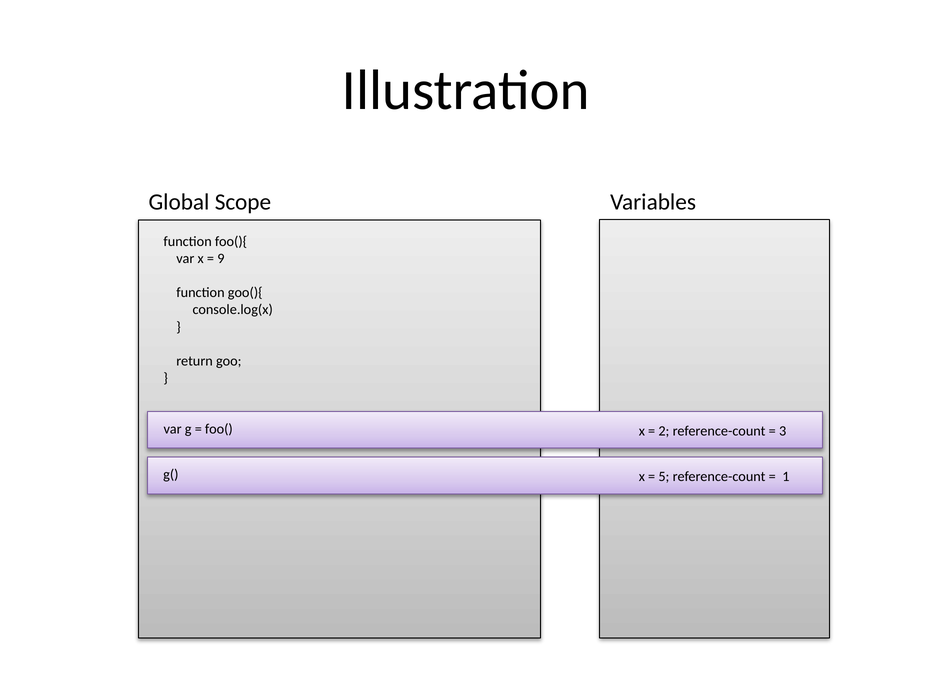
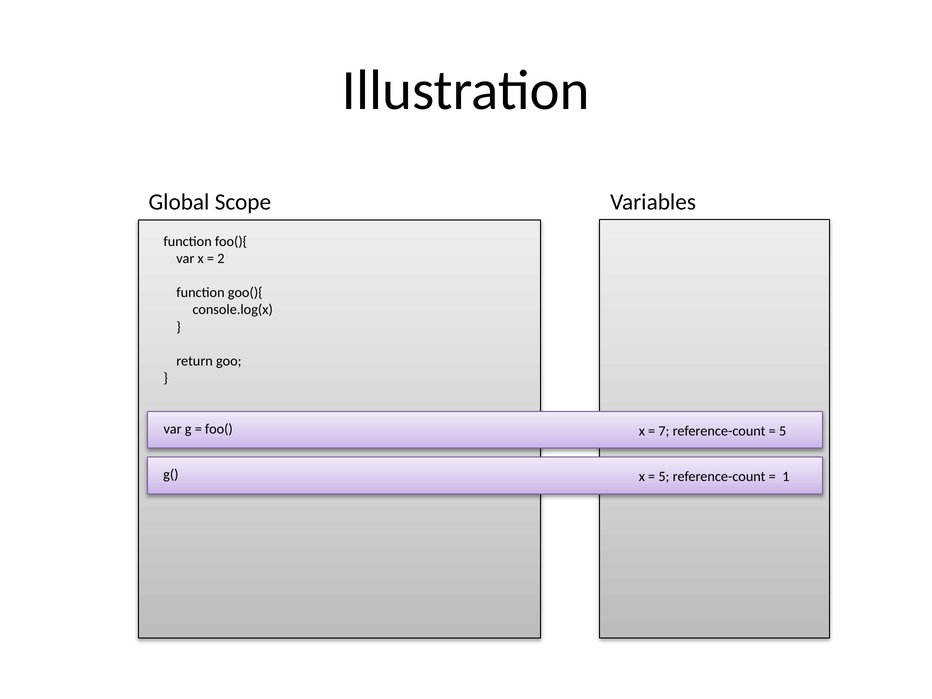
9: 9 -> 2
2: 2 -> 7
3 at (783, 431): 3 -> 5
